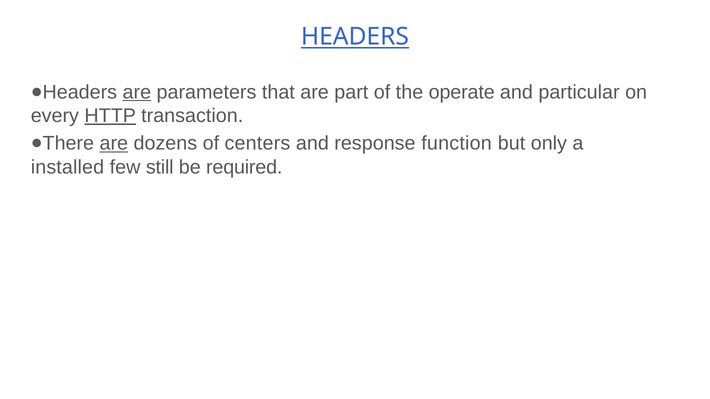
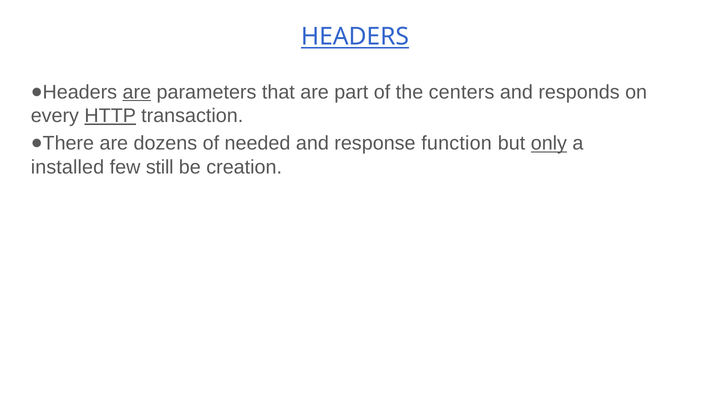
operate: operate -> centers
particular: particular -> responds
are at (114, 144) underline: present -> none
centers: centers -> needed
only underline: none -> present
required: required -> creation
